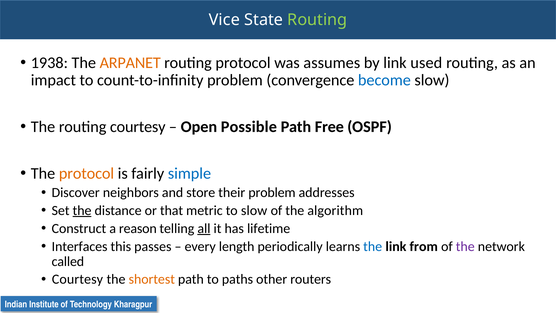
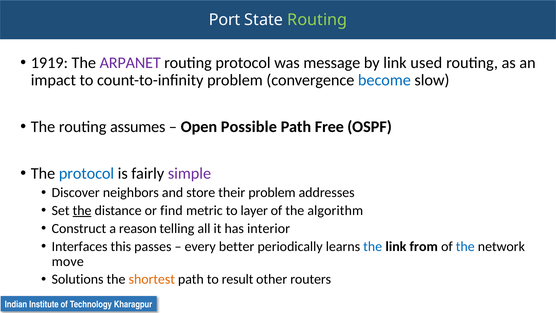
Vice: Vice -> Port
1938: 1938 -> 1919
ARPANET colour: orange -> purple
assumes: assumes -> message
routing courtesy: courtesy -> assumes
protocol at (86, 173) colour: orange -> blue
simple colour: blue -> purple
that: that -> find
to slow: slow -> layer
all underline: present -> none
lifetime: lifetime -> interior
length: length -> better
the at (465, 246) colour: purple -> blue
called: called -> move
Courtesy at (77, 279): Courtesy -> Solutions
paths: paths -> result
